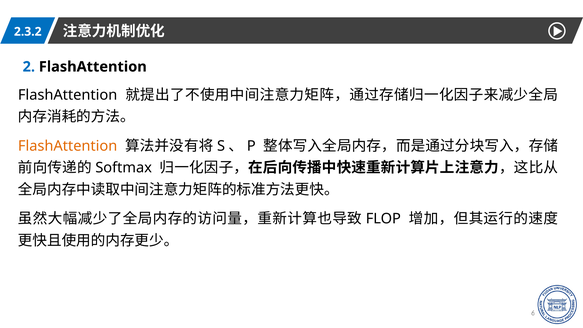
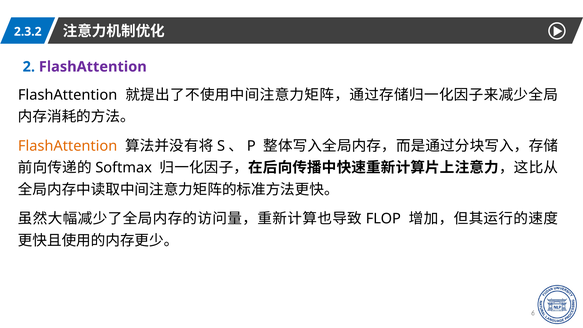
FlashAttention at (93, 67) colour: black -> purple
